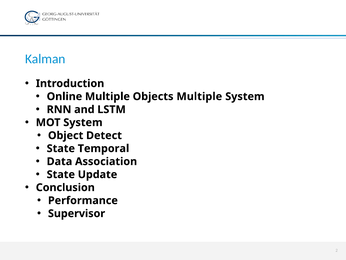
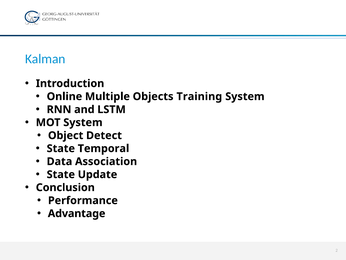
Objects Multiple: Multiple -> Training
Supervisor: Supervisor -> Advantage
